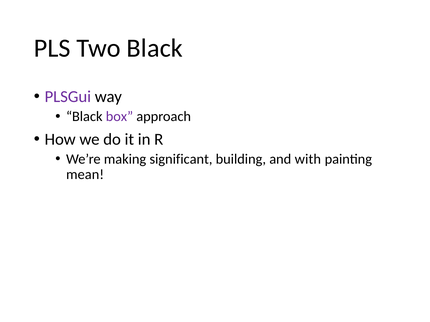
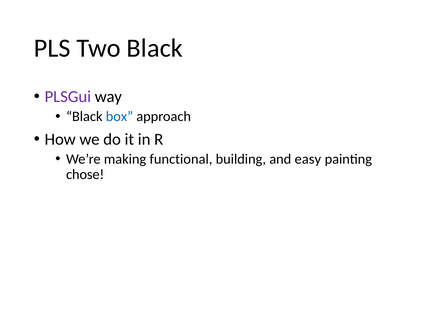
box colour: purple -> blue
significant: significant -> functional
with: with -> easy
mean: mean -> chose
